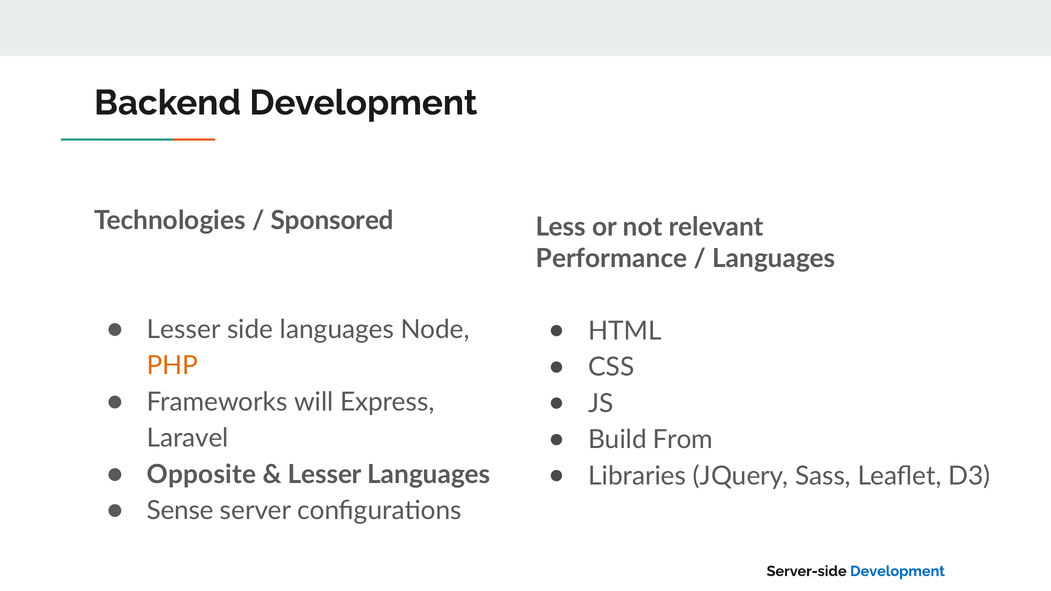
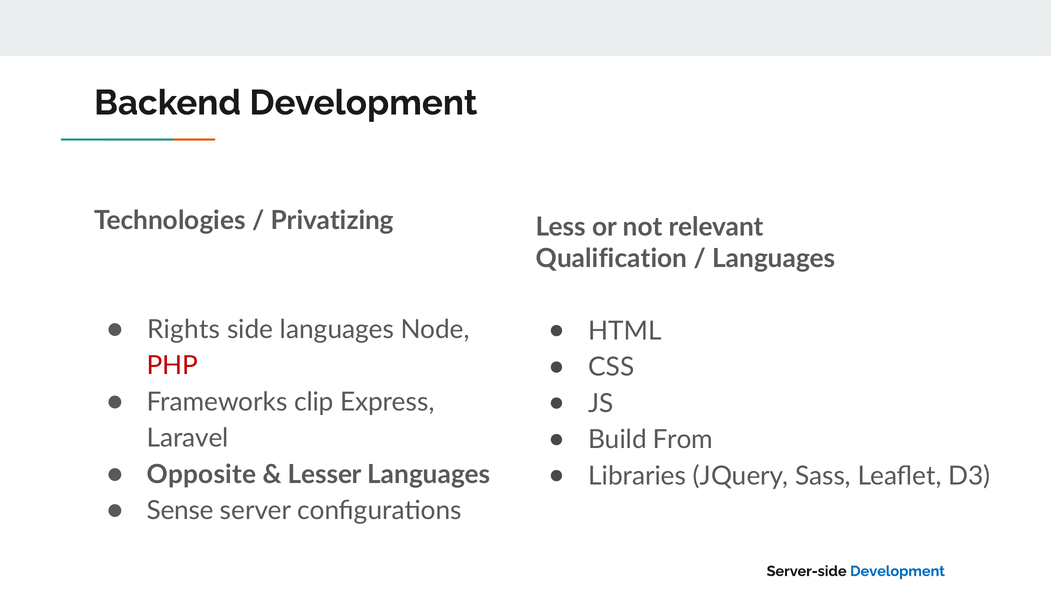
Sponsored: Sponsored -> Privatizing
Performance: Performance -> Qualification
Lesser at (184, 330): Lesser -> Rights
PHP colour: orange -> red
will: will -> clip
